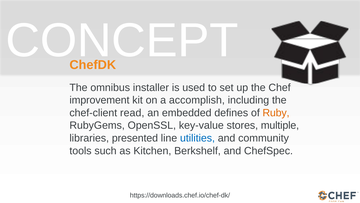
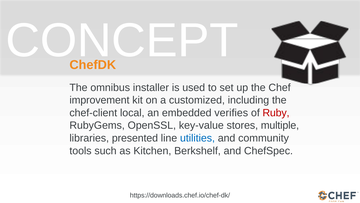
accomplish: accomplish -> customized
read: read -> local
defines: defines -> verifies
Ruby colour: orange -> red
